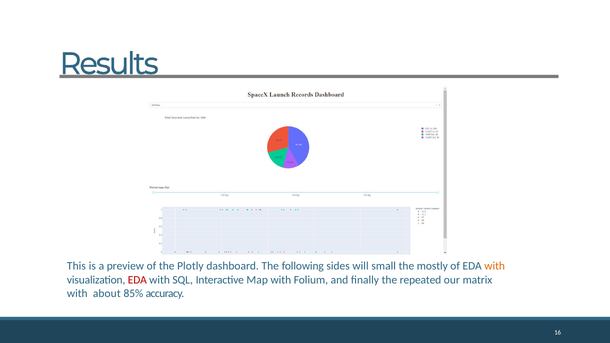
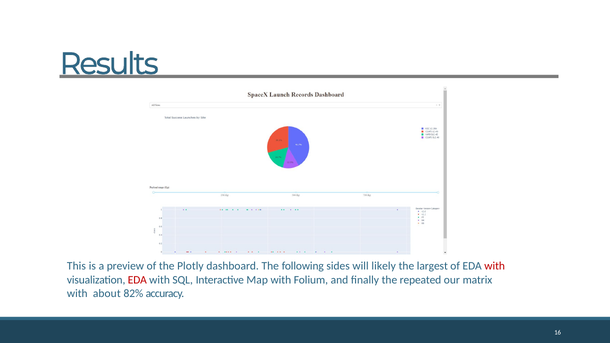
small: small -> likely
mostly: mostly -> largest
with at (495, 266) colour: orange -> red
85%: 85% -> 82%
